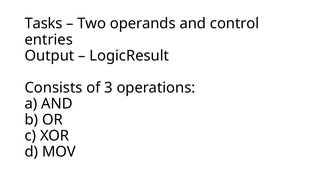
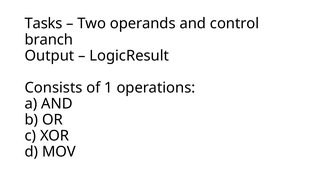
entries: entries -> branch
3: 3 -> 1
